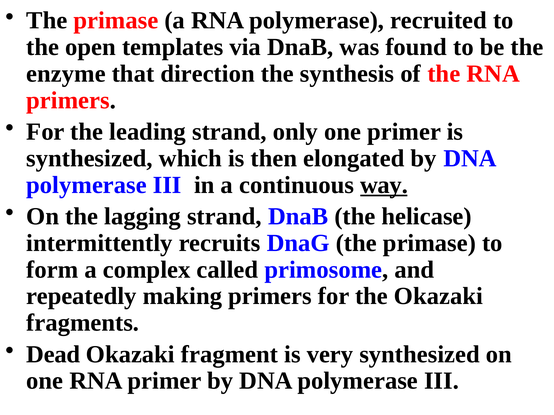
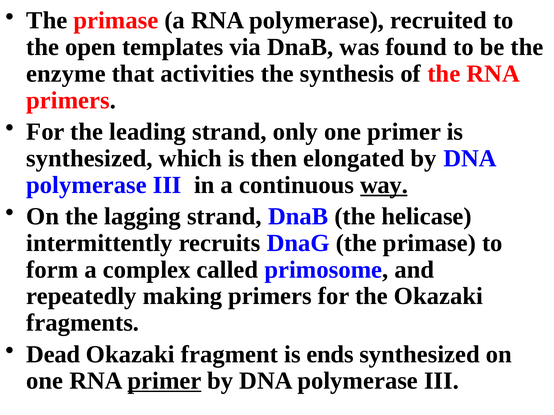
direction: direction -> activities
very: very -> ends
primer at (164, 381) underline: none -> present
